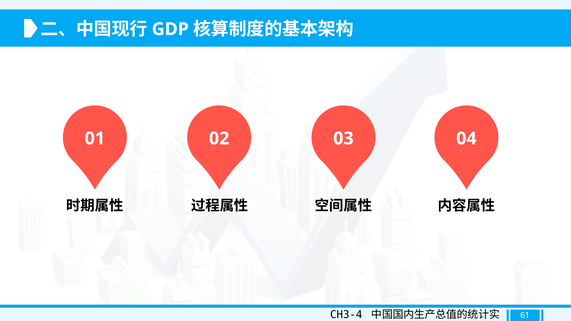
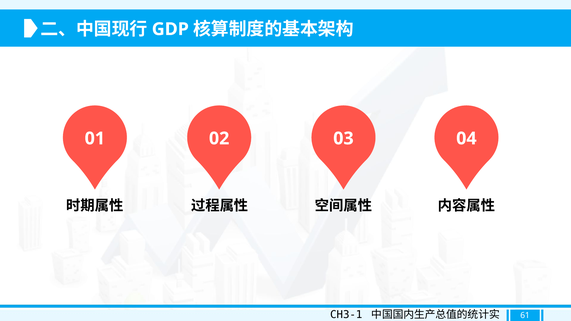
CH3-4: CH3-4 -> CH3-1
